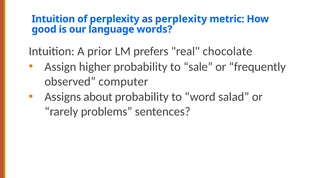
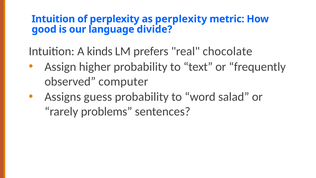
words: words -> divide
prior: prior -> kinds
sale: sale -> text
about: about -> guess
